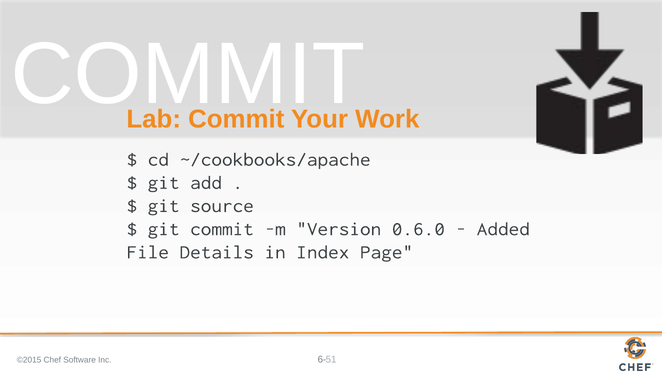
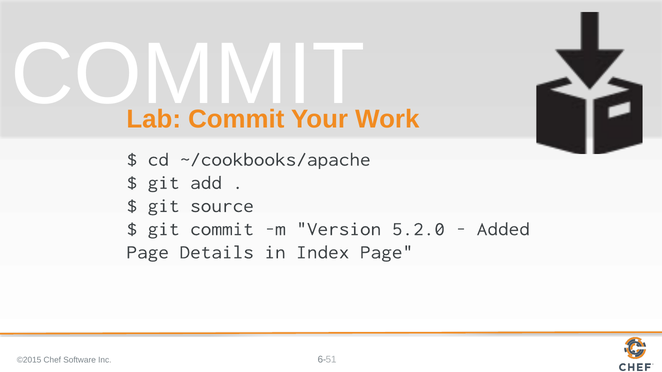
0.6.0: 0.6.0 -> 5.2.0
File at (148, 252): File -> Page
